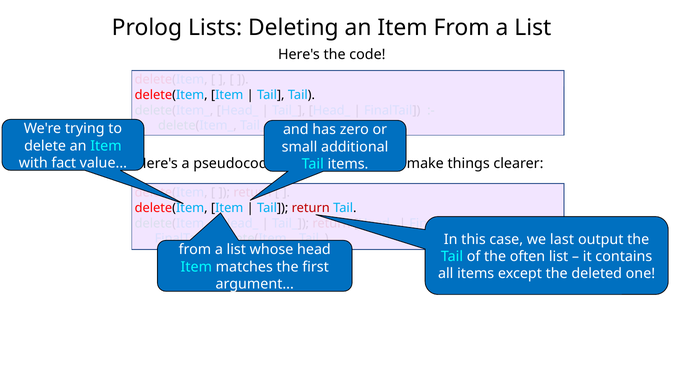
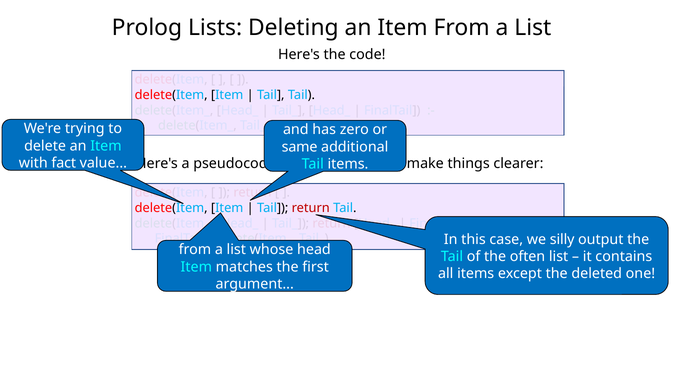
small: small -> same
last: last -> silly
